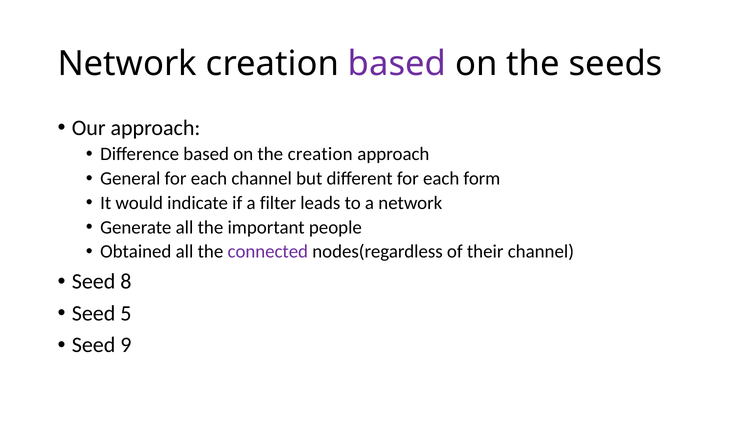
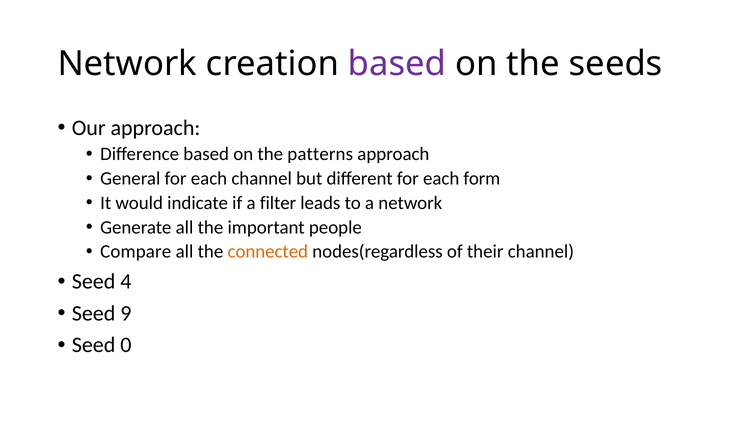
the creation: creation -> patterns
Obtained: Obtained -> Compare
connected colour: purple -> orange
8: 8 -> 4
5: 5 -> 9
9: 9 -> 0
